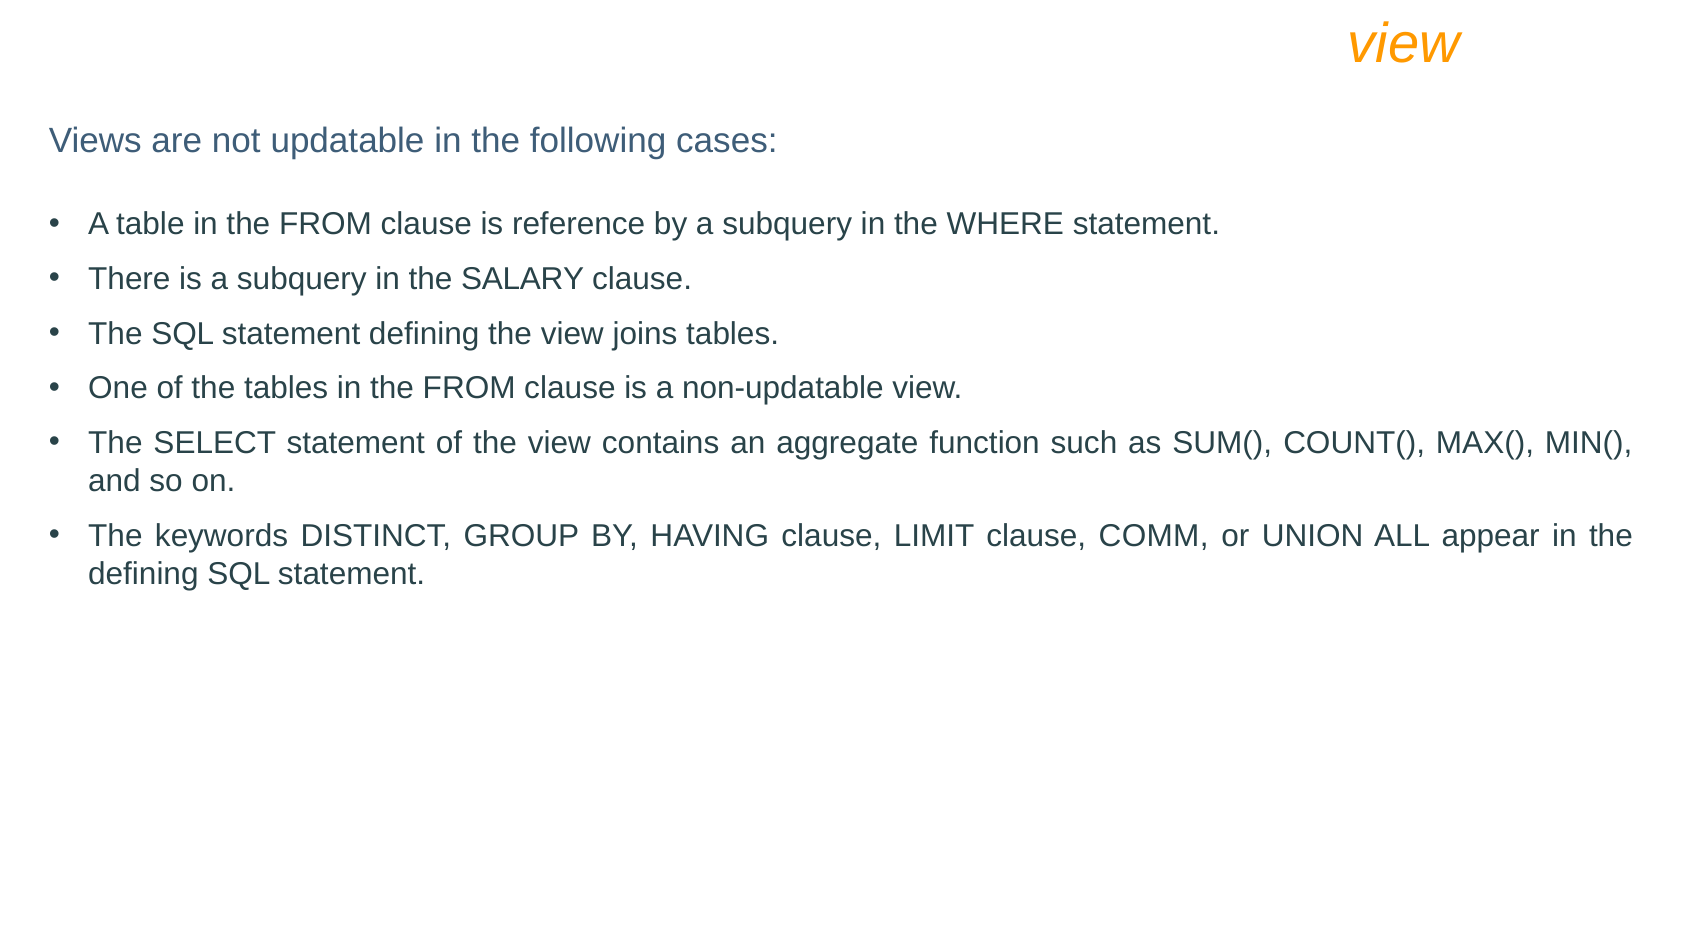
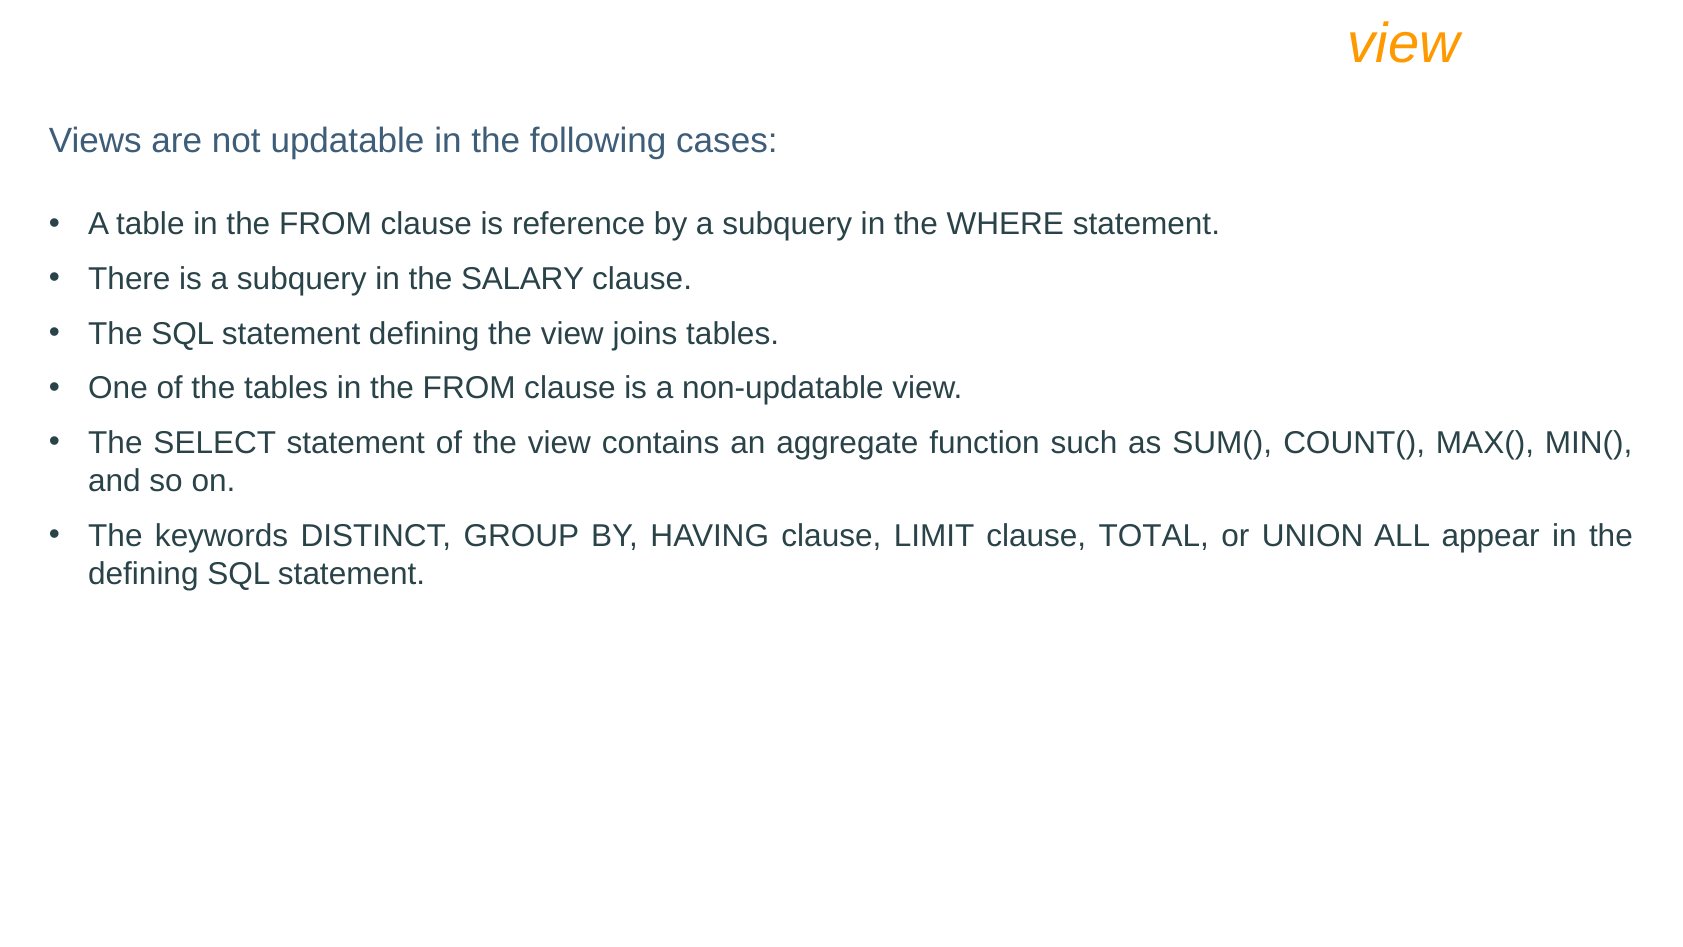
COMM: COMM -> TOTAL
